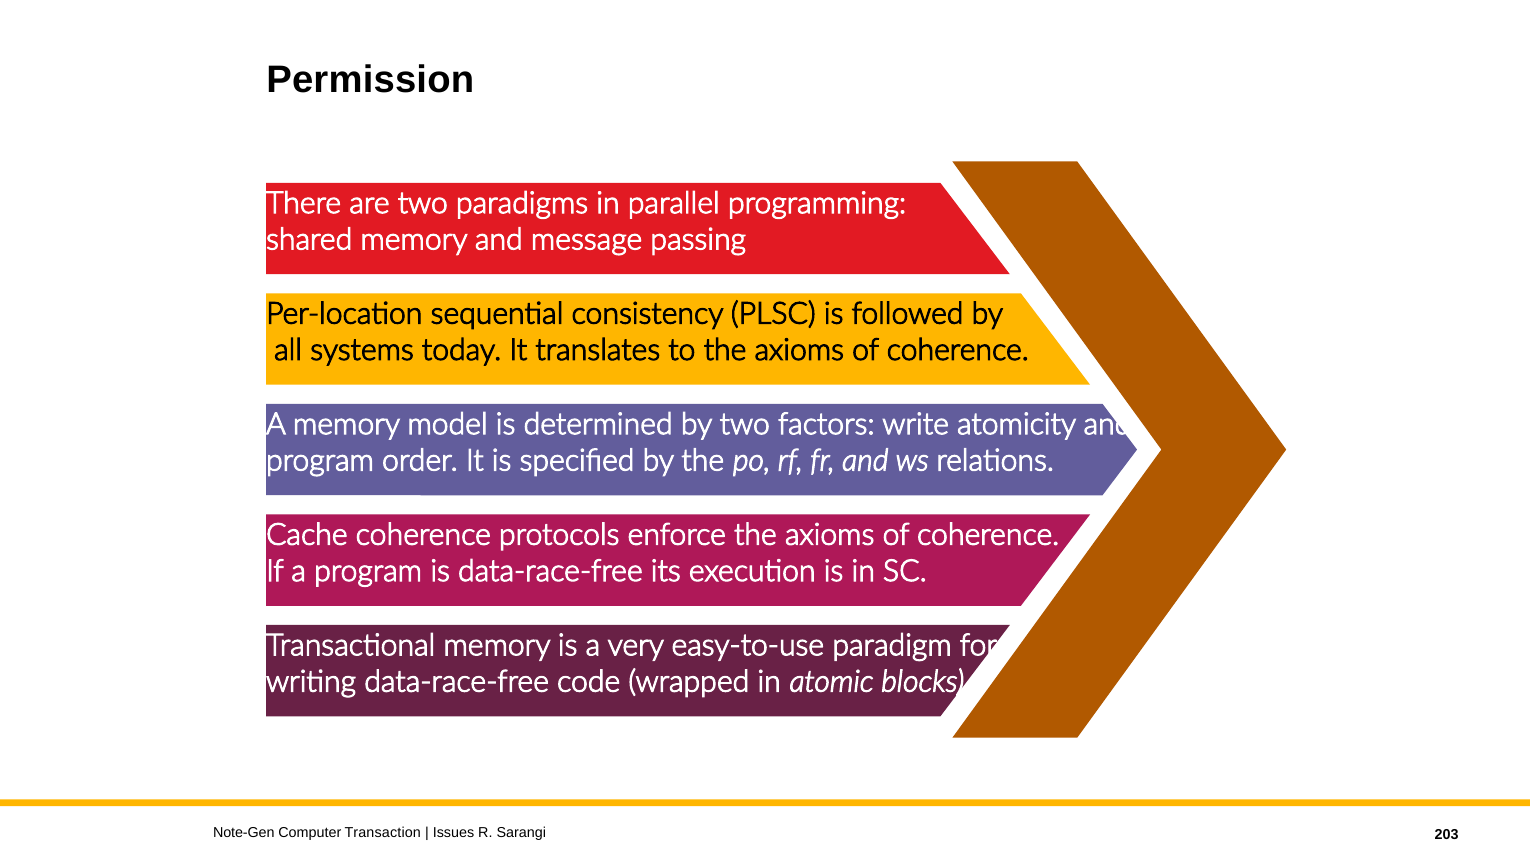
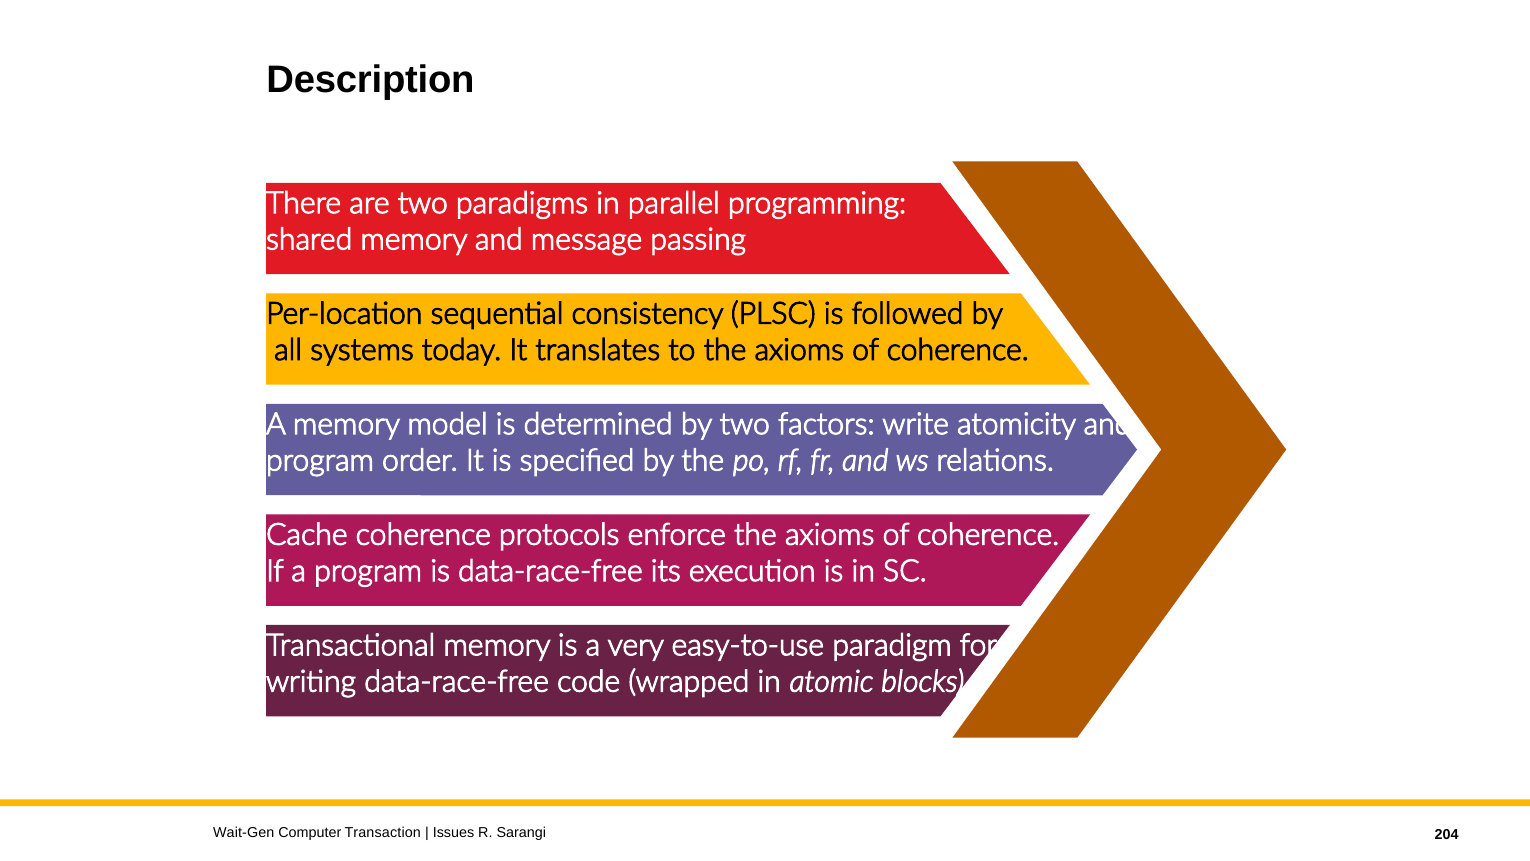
Permission: Permission -> Description
Note-Gen: Note-Gen -> Wait-Gen
203: 203 -> 204
